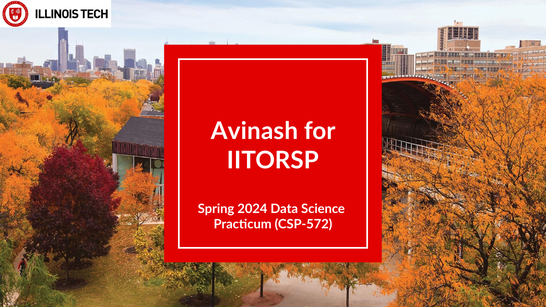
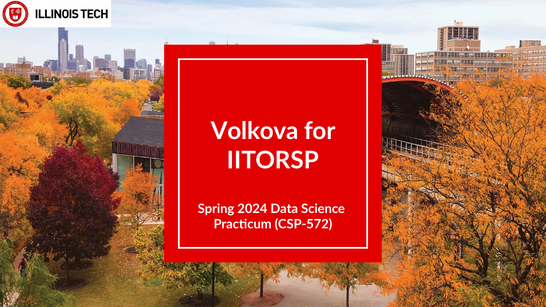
Avinash: Avinash -> Volkova
